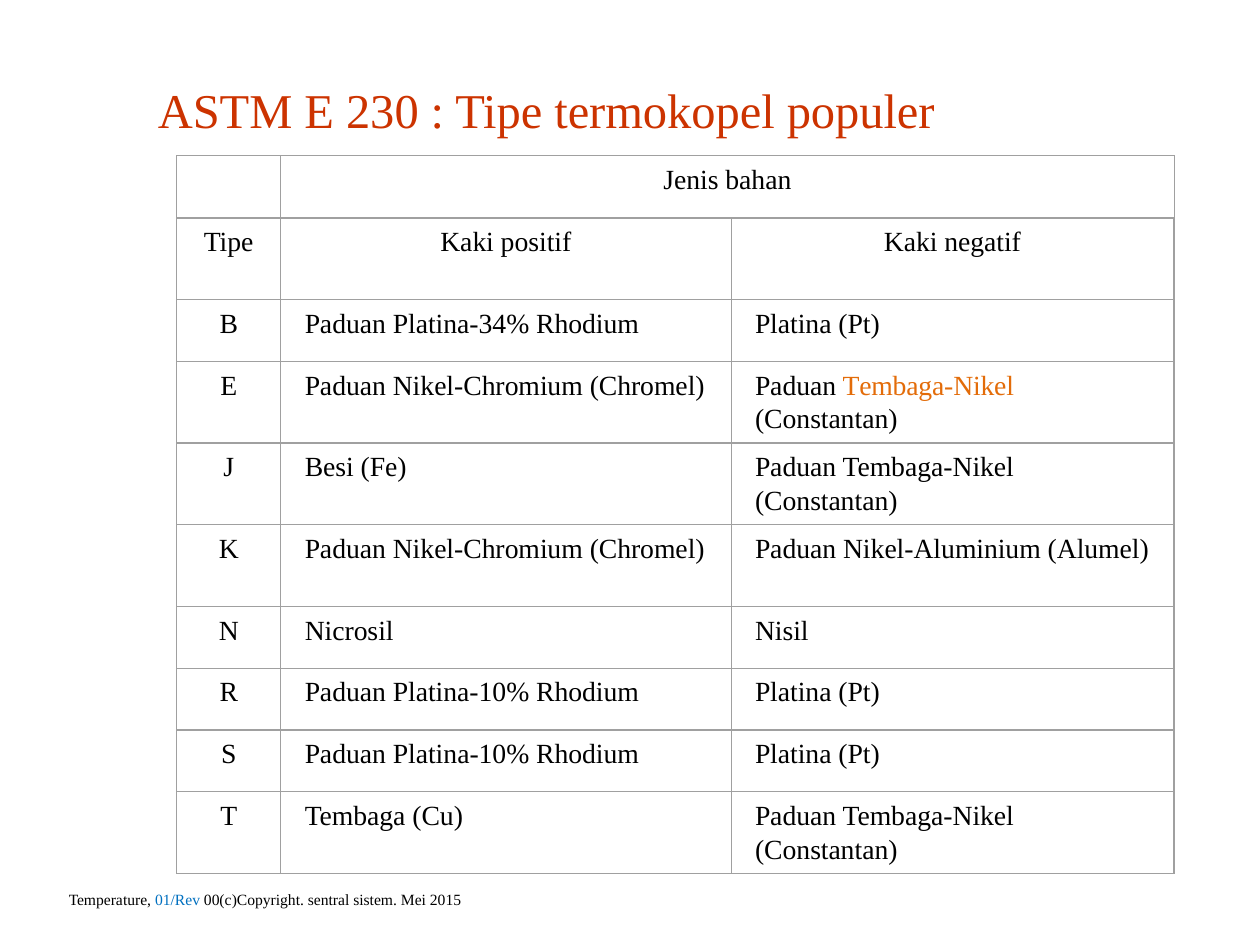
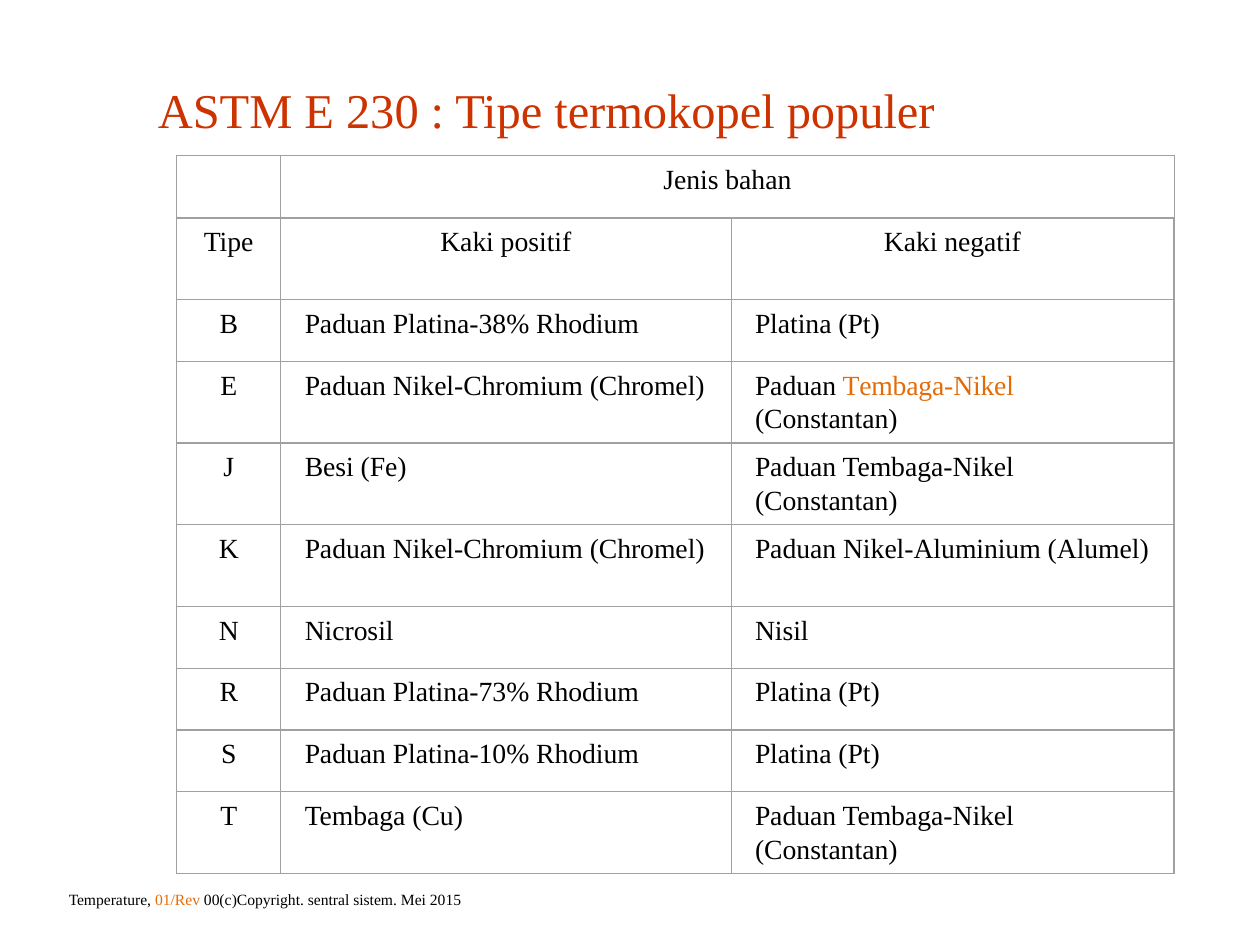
Platina-34%: Platina-34% -> Platina-38%
R Paduan Platina-10%: Platina-10% -> Platina-73%
01/Rev colour: blue -> orange
